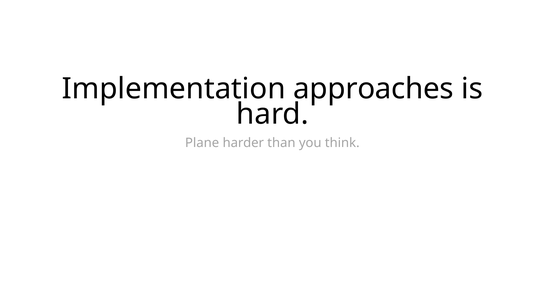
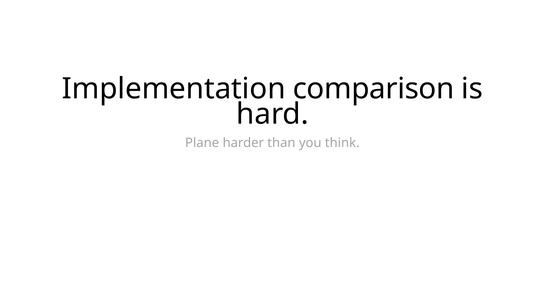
approaches: approaches -> comparison
